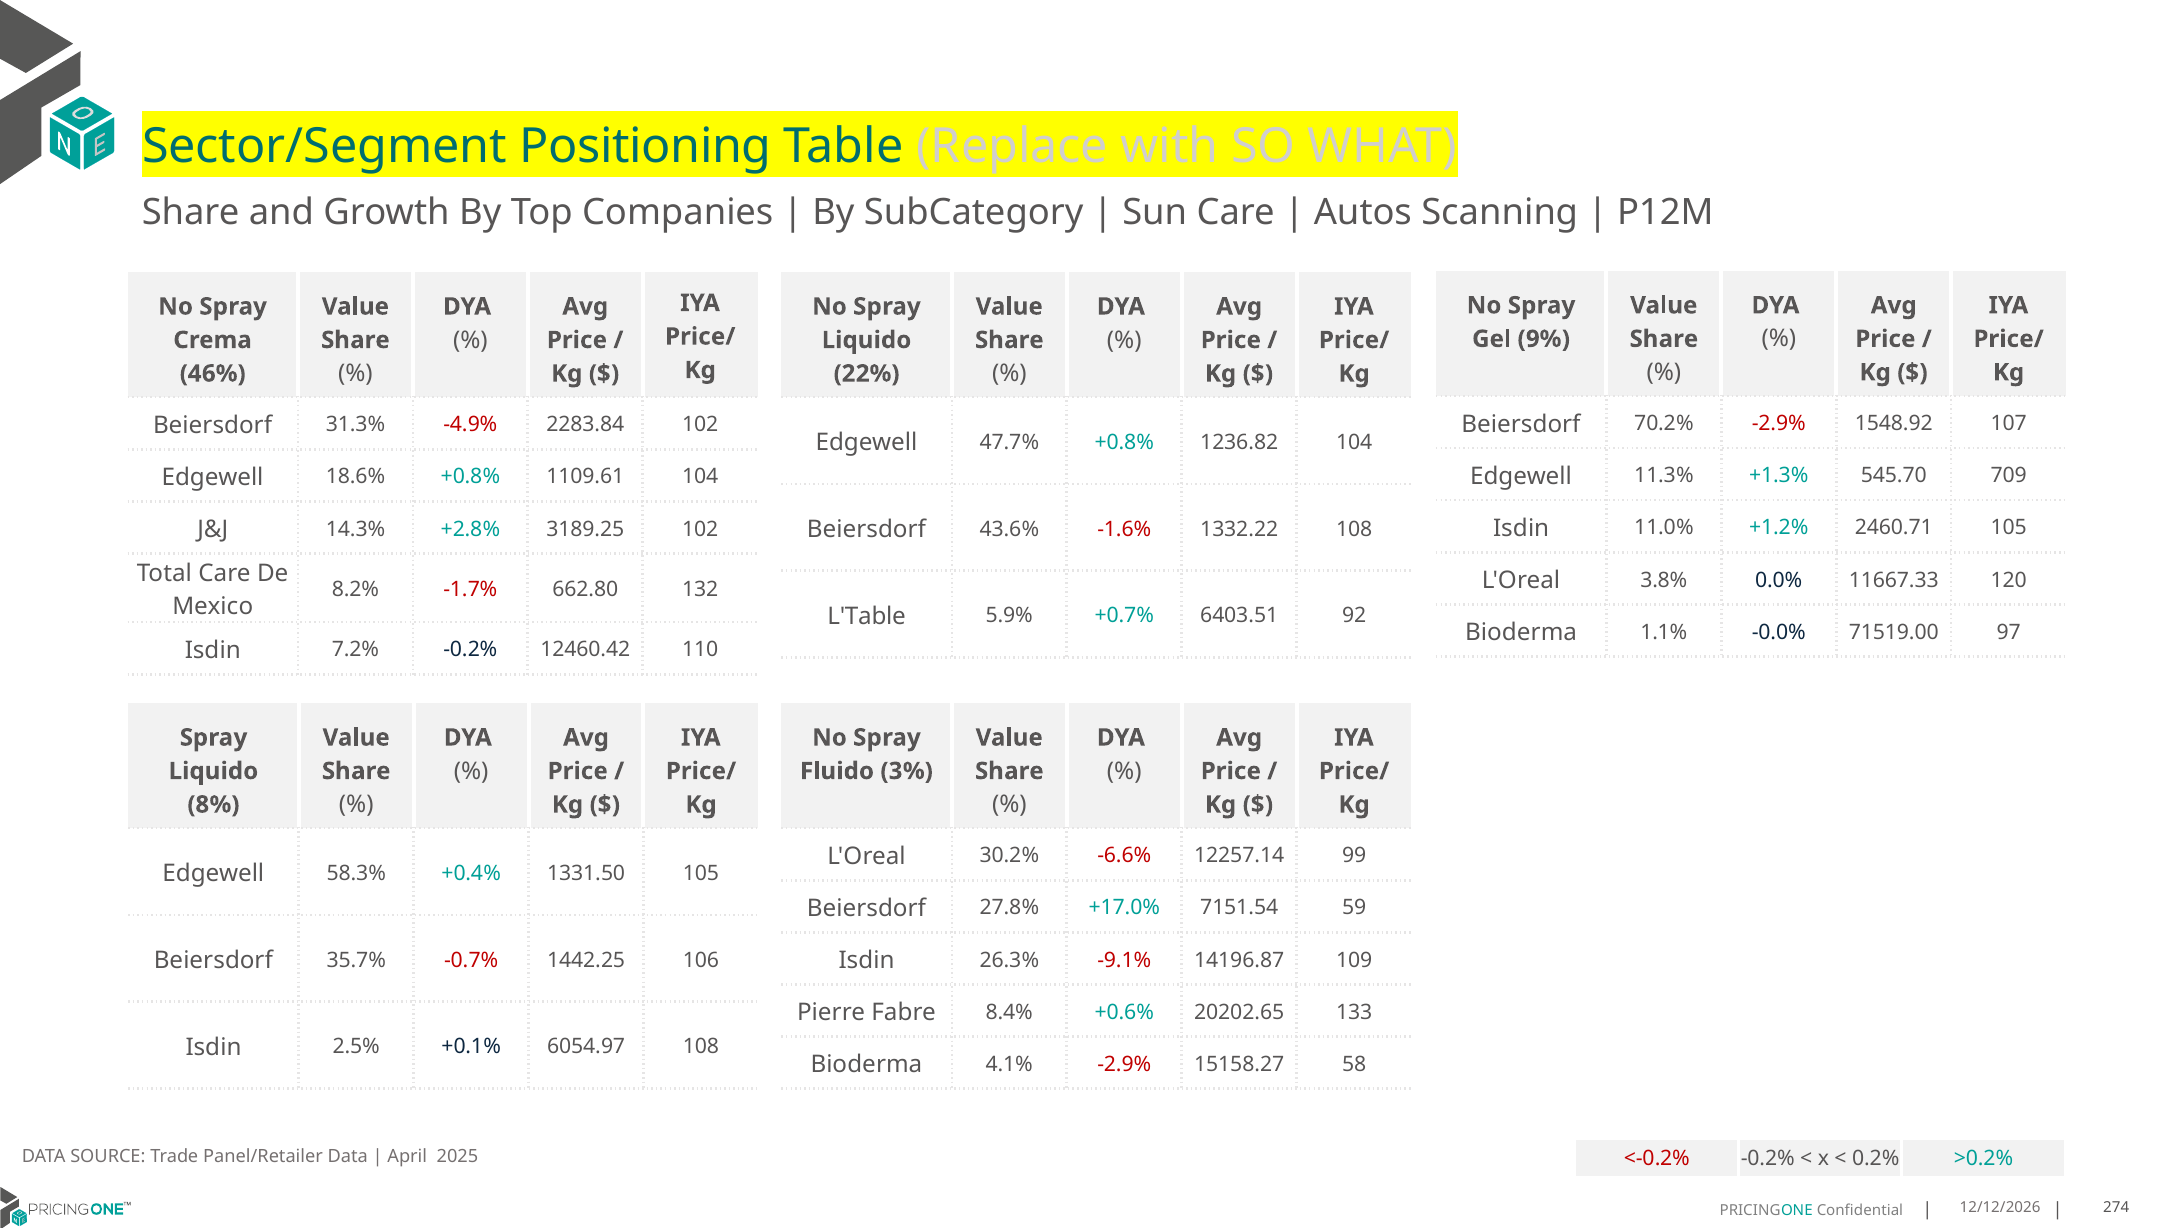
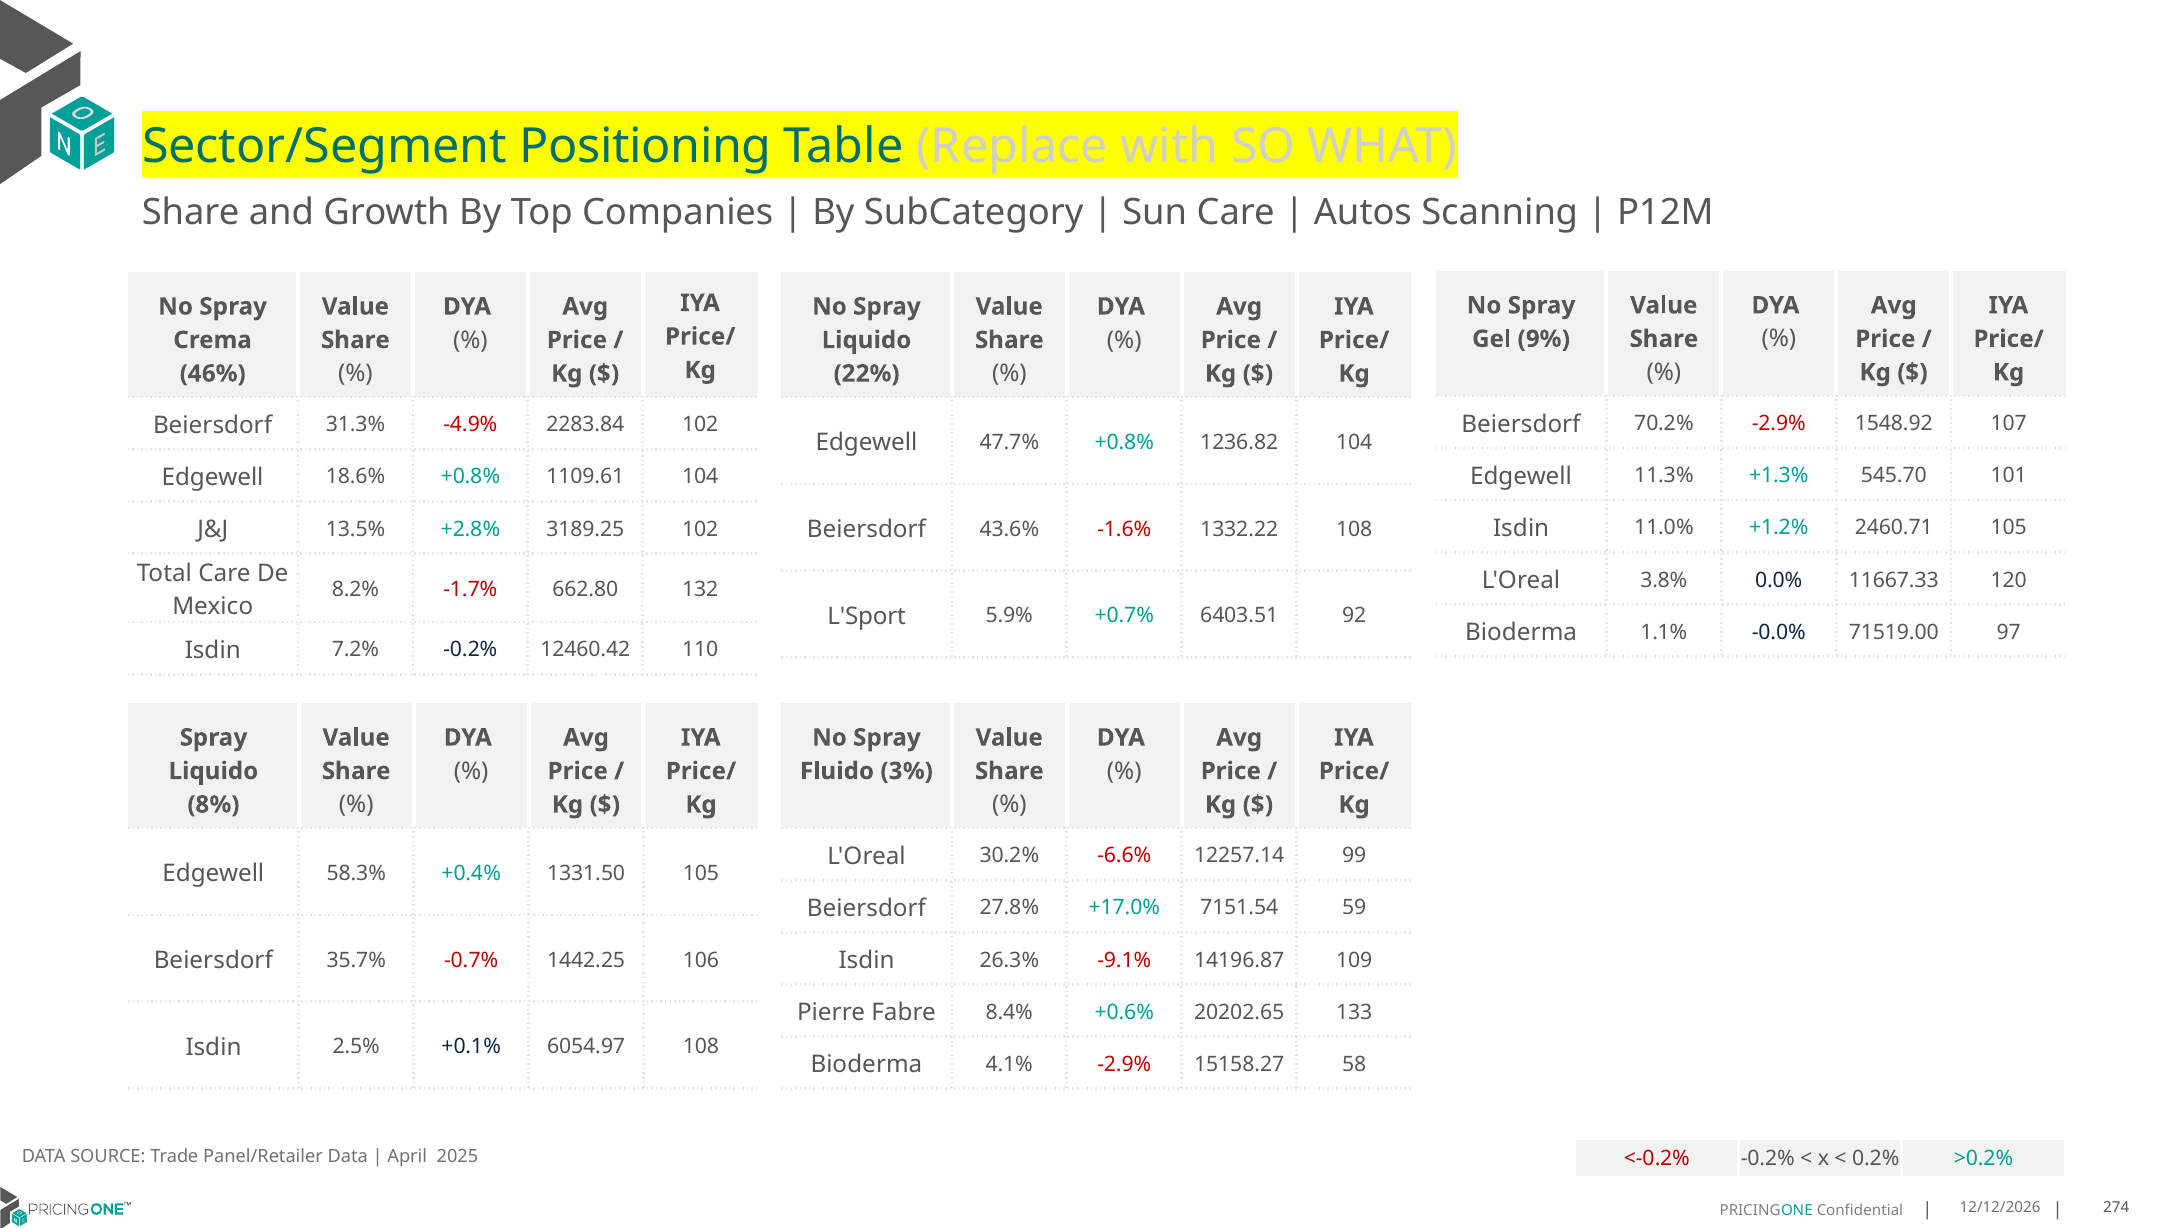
709: 709 -> 101
14.3%: 14.3% -> 13.5%
L'Table: L'Table -> L'Sport
